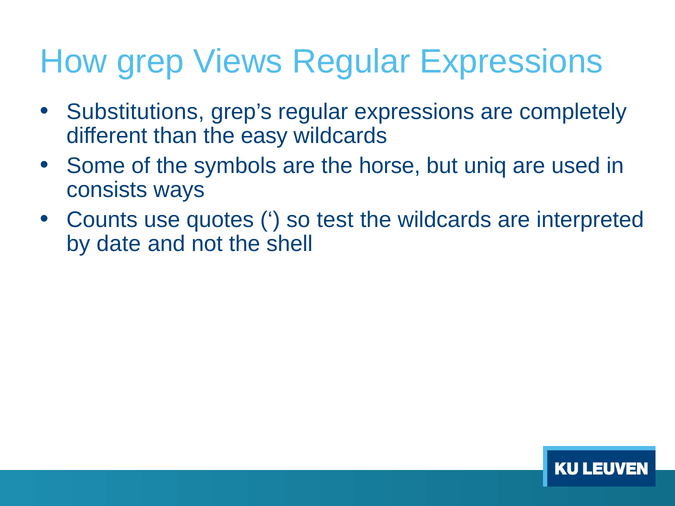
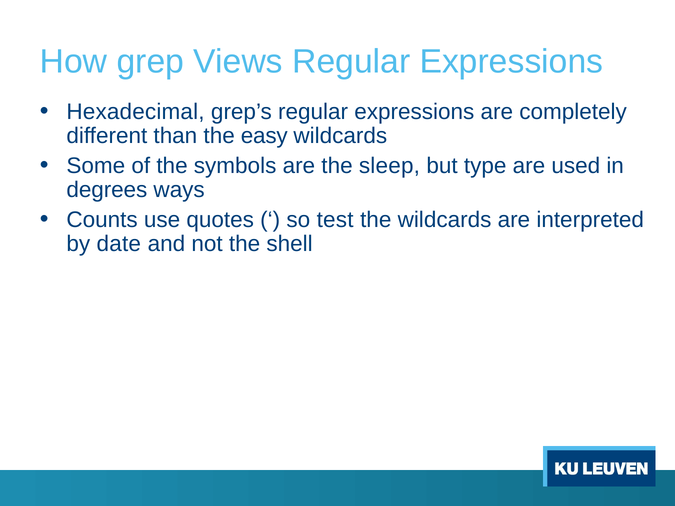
Substitutions: Substitutions -> Hexadecimal
horse: horse -> sleep
uniq: uniq -> type
consists: consists -> degrees
